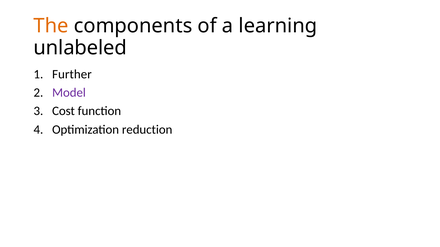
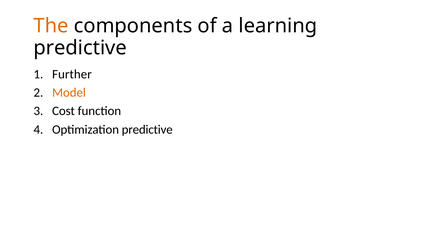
unlabeled at (80, 48): unlabeled -> predictive
Model colour: purple -> orange
Optimization reduction: reduction -> predictive
